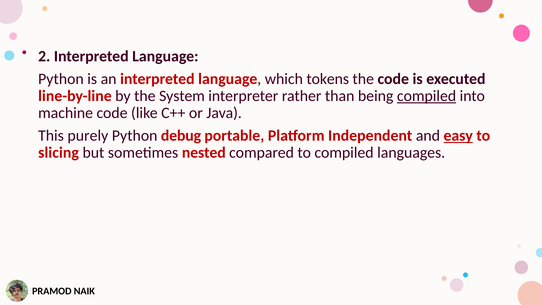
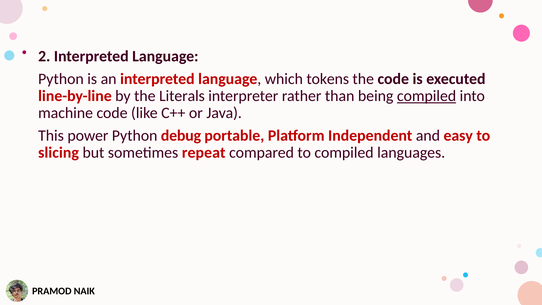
System: System -> Literals
purely: purely -> power
easy underline: present -> none
nested: nested -> repeat
